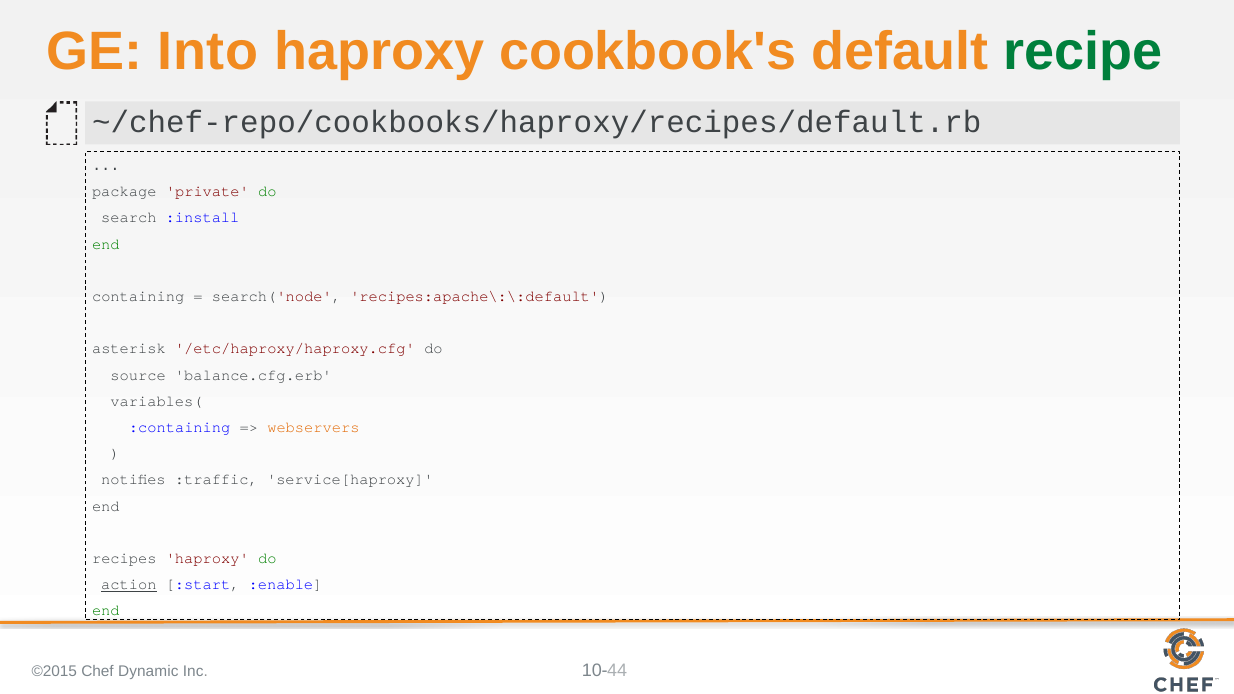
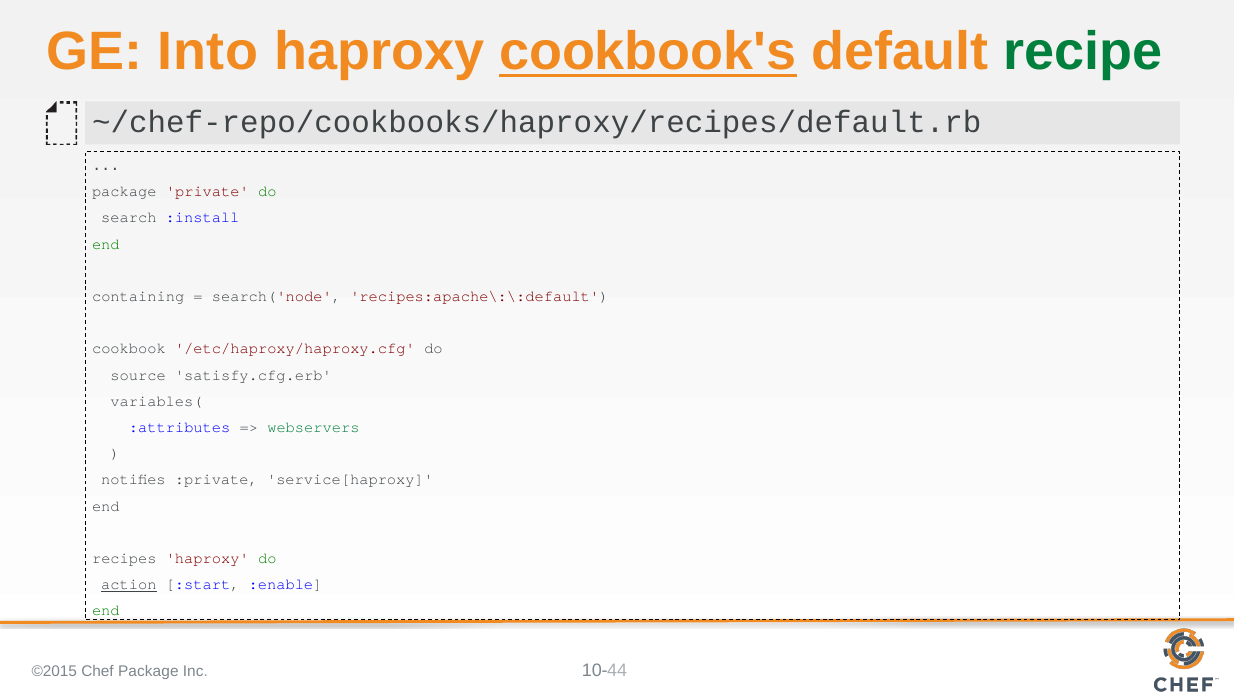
cookbook's underline: none -> present
asterisk: asterisk -> cookbook
balance.cfg.erb: balance.cfg.erb -> satisfy.cfg.erb
:containing: :containing -> :attributes
webservers colour: orange -> green
:traffic: :traffic -> :private
Chef Dynamic: Dynamic -> Package
